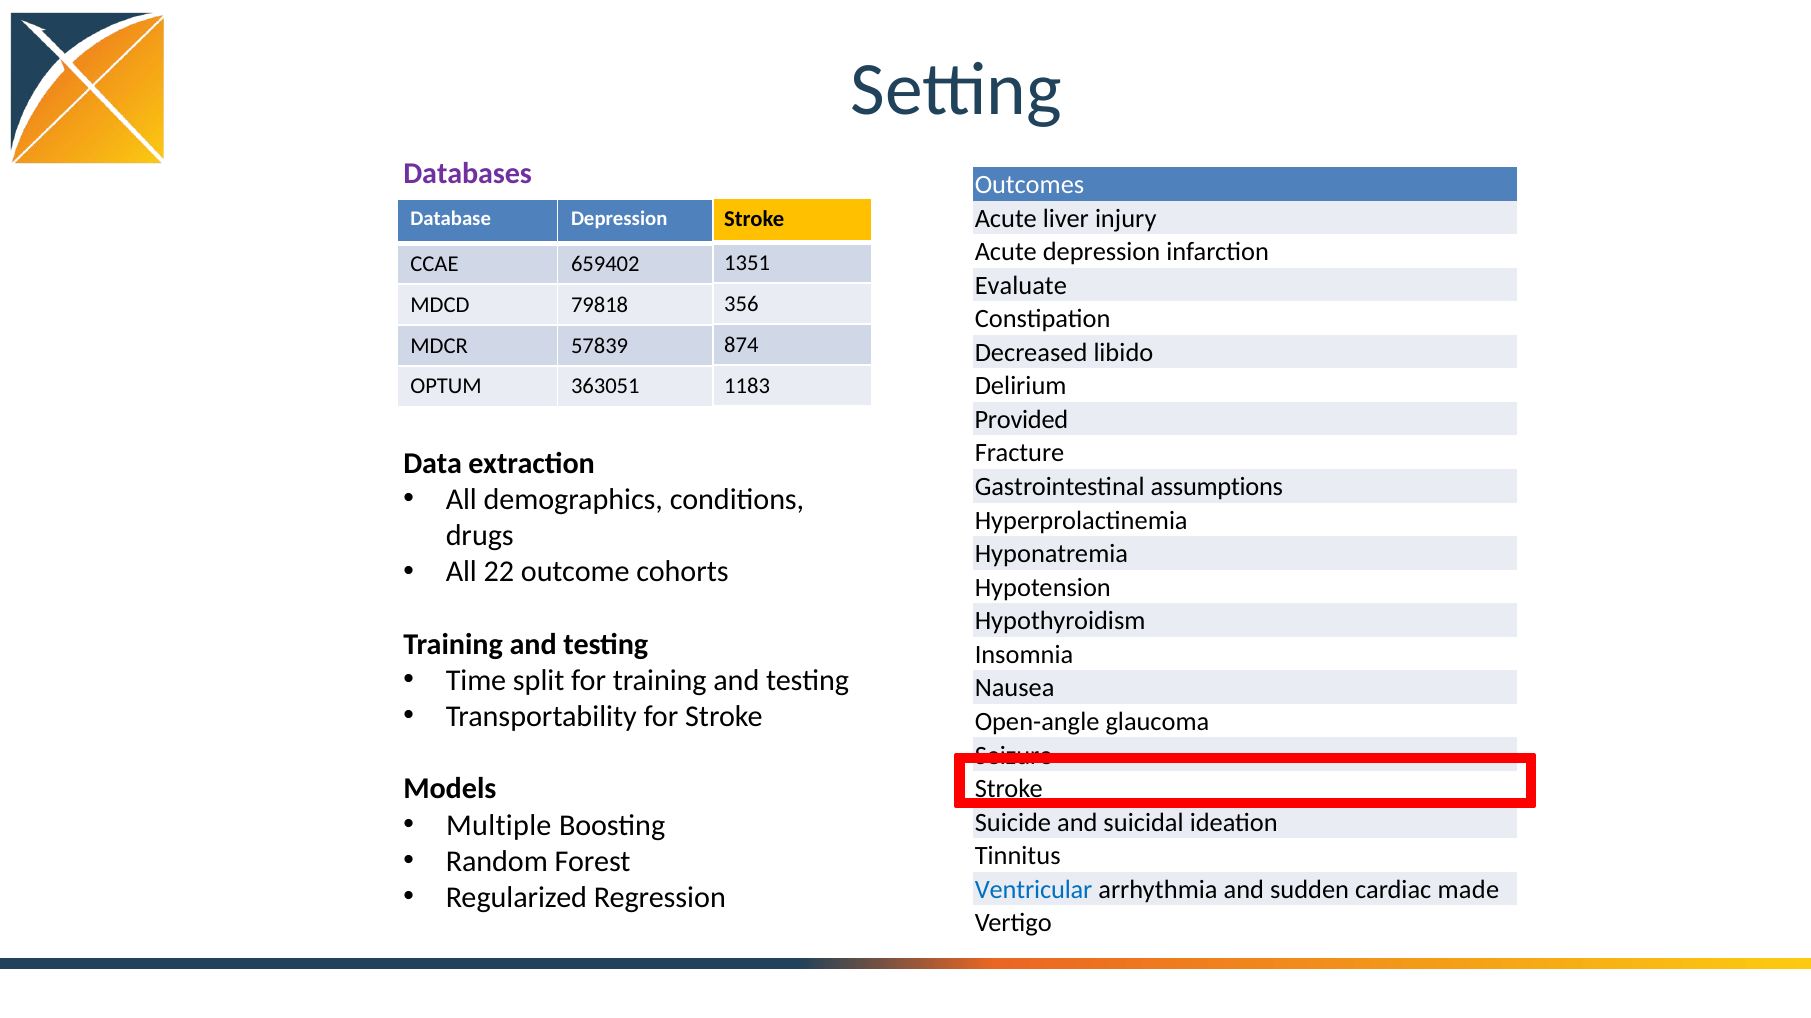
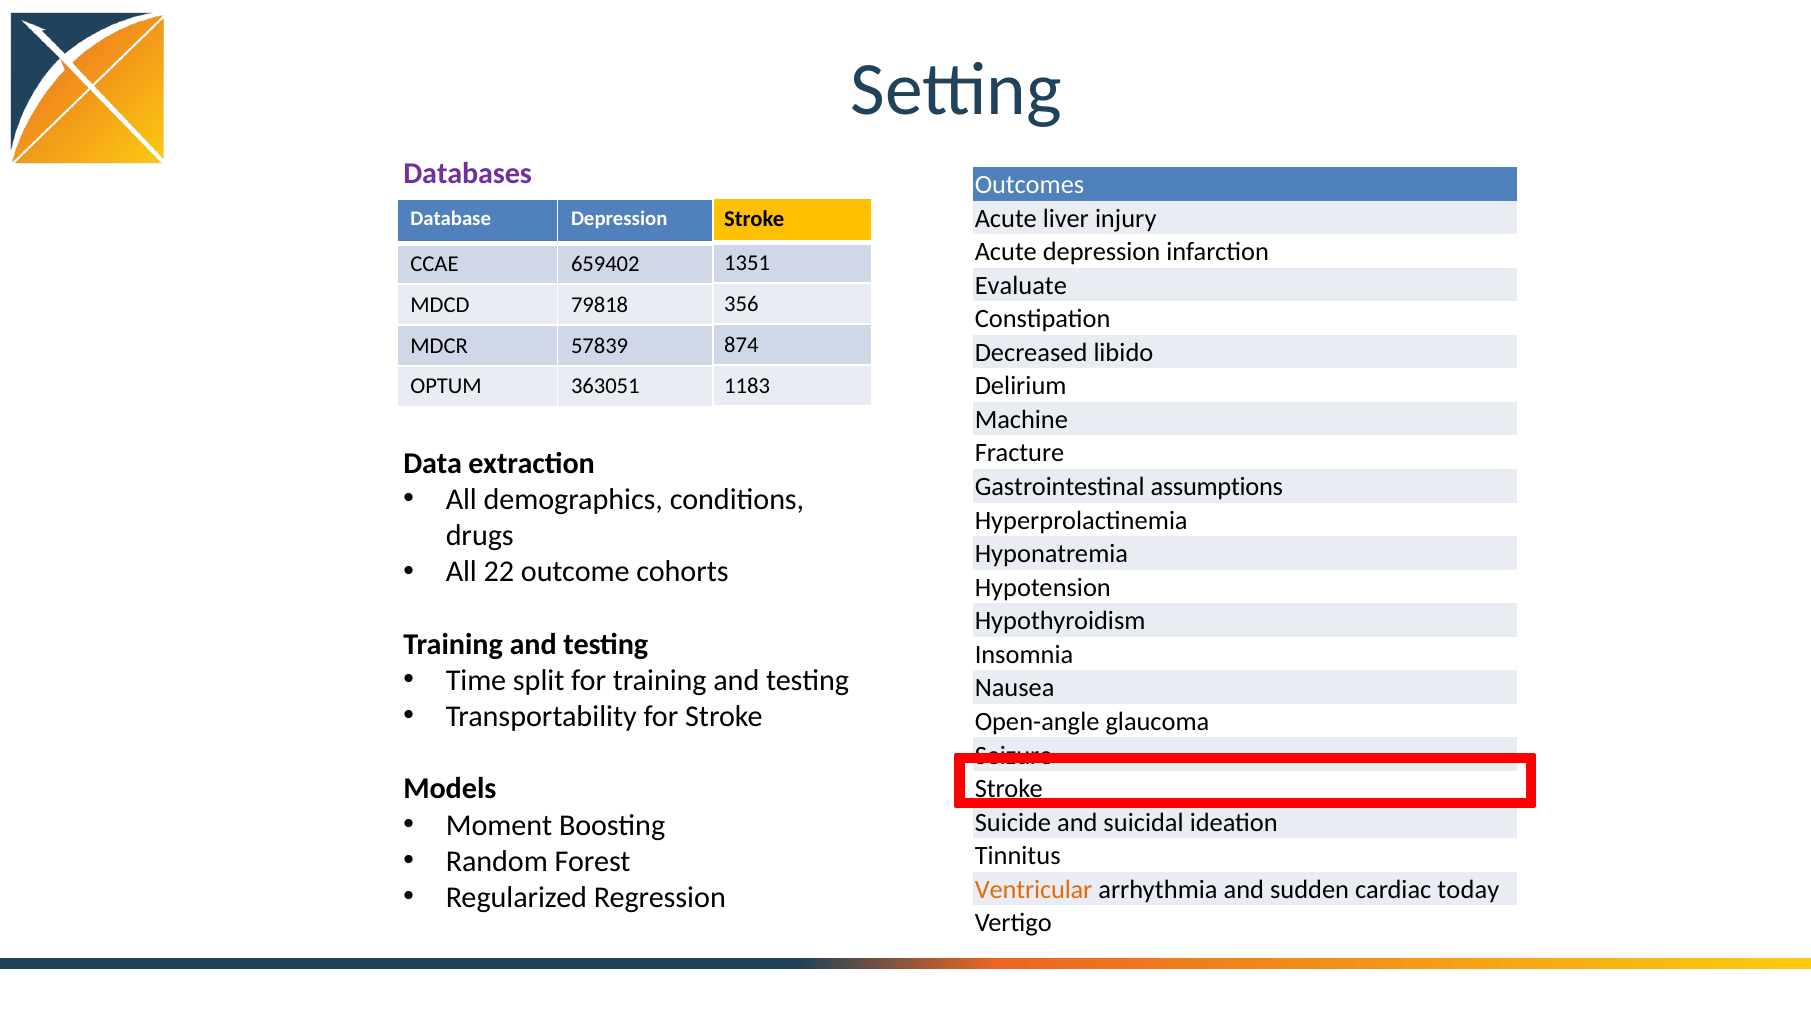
Provided: Provided -> Machine
Multiple: Multiple -> Moment
Ventricular colour: blue -> orange
made: made -> today
